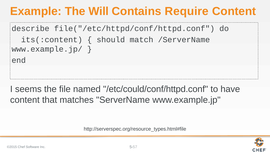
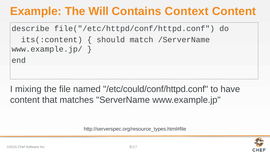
Require: Require -> Context
seems: seems -> mixing
